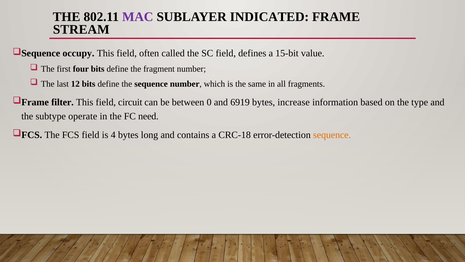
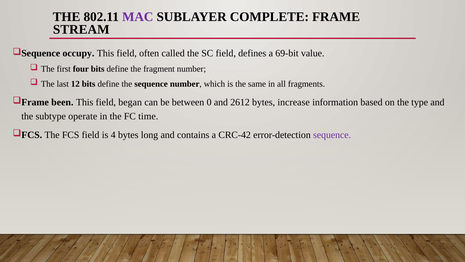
INDICATED: INDICATED -> COMPLETE
15-bit: 15-bit -> 69-bit
filter: filter -> been
circuit: circuit -> began
6919: 6919 -> 2612
need: need -> time
CRC-18: CRC-18 -> CRC-42
sequence at (332, 135) colour: orange -> purple
